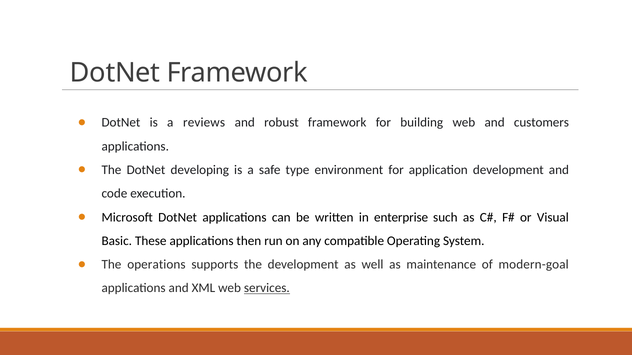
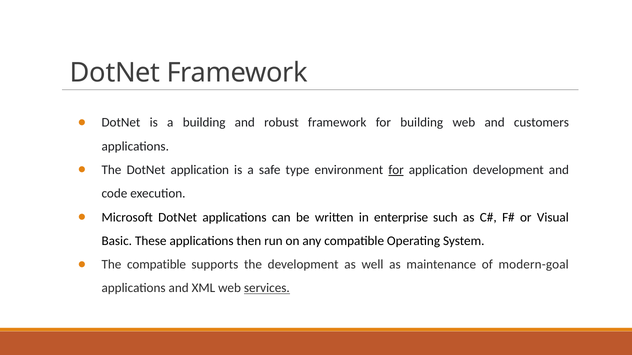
a reviews: reviews -> building
DotNet developing: developing -> application
for at (396, 170) underline: none -> present
The operations: operations -> compatible
